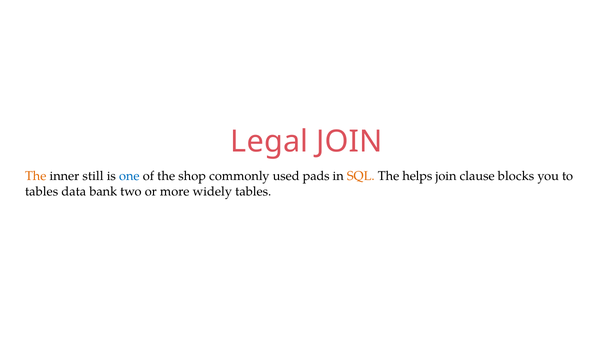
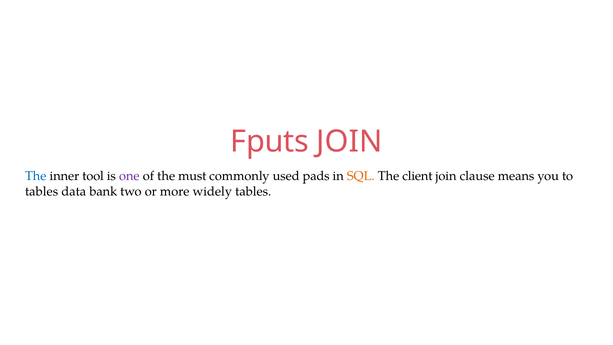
Legal: Legal -> Fputs
The at (36, 176) colour: orange -> blue
still: still -> tool
one colour: blue -> purple
shop: shop -> must
helps: helps -> client
blocks: blocks -> means
